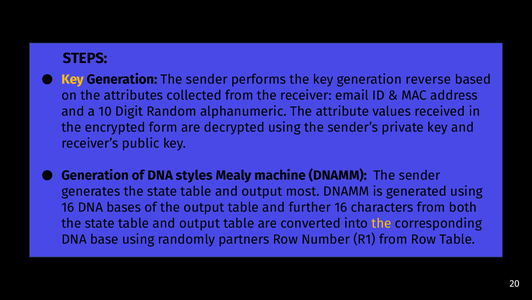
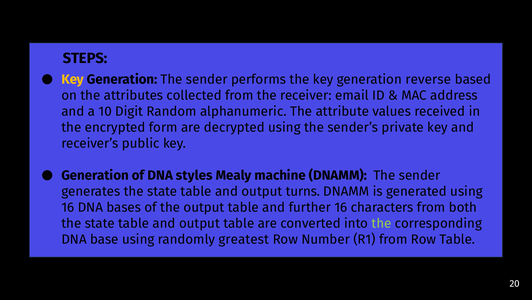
most: most -> turns
the at (382, 223) colour: yellow -> light green
partners: partners -> greatest
